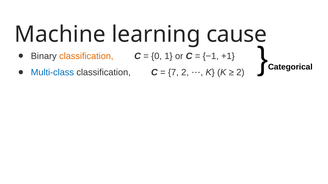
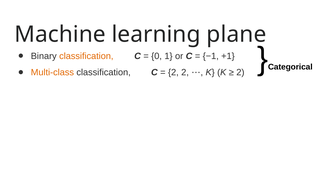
cause: cause -> plane
Multi-class colour: blue -> orange
7 at (173, 73): 7 -> 2
